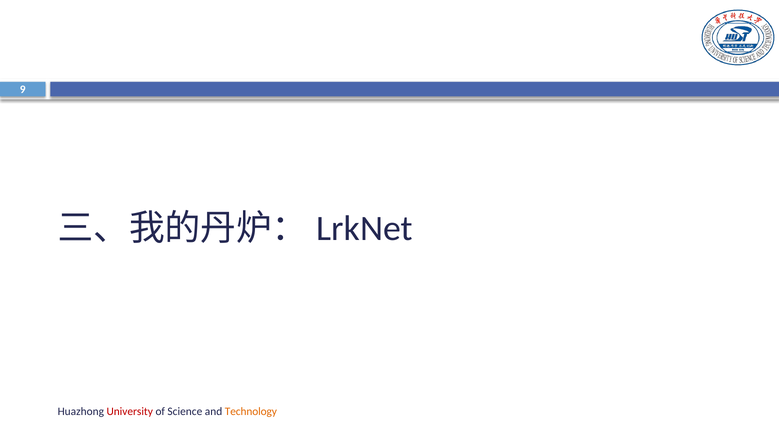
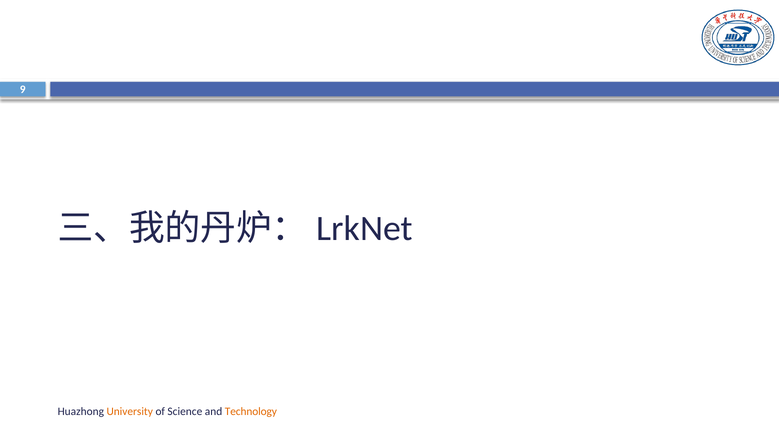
University colour: red -> orange
